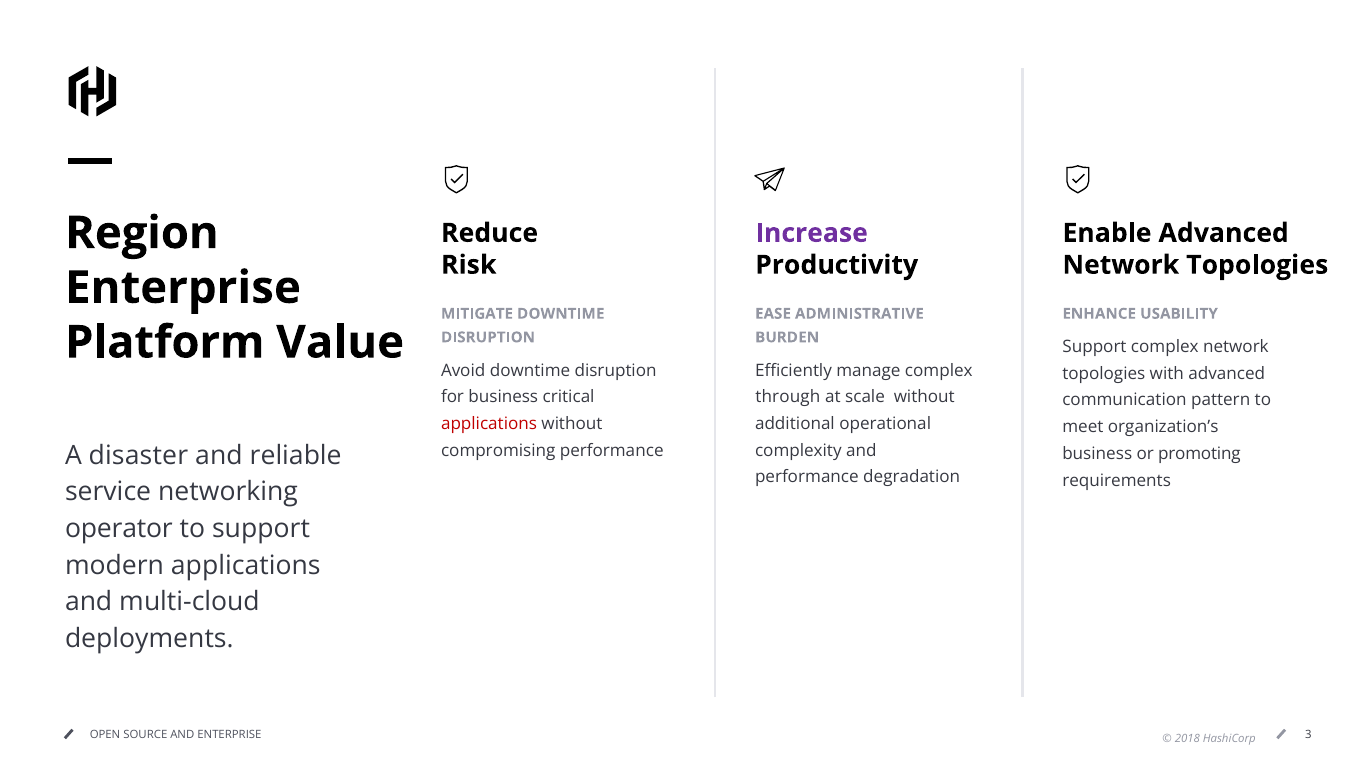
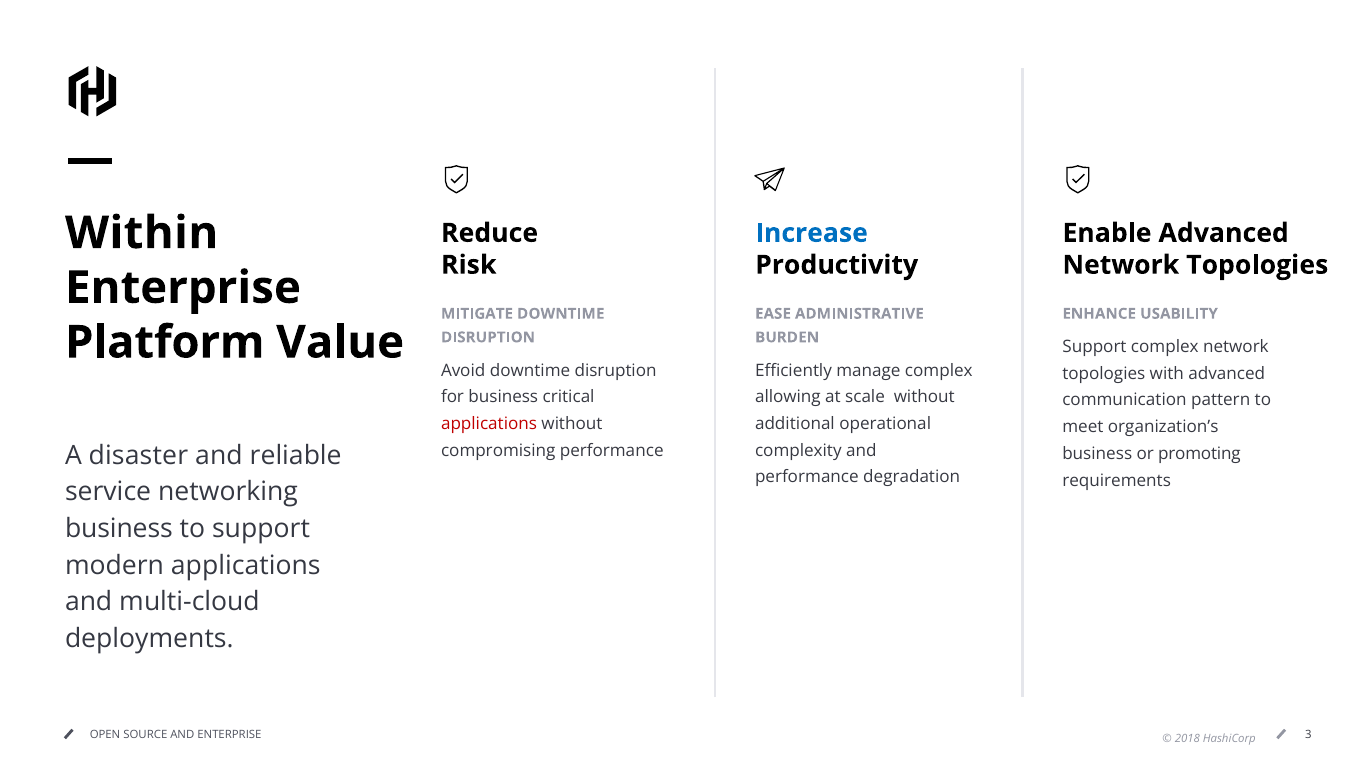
Region: Region -> Within
Increase colour: purple -> blue
through: through -> allowing
operator at (119, 529): operator -> business
